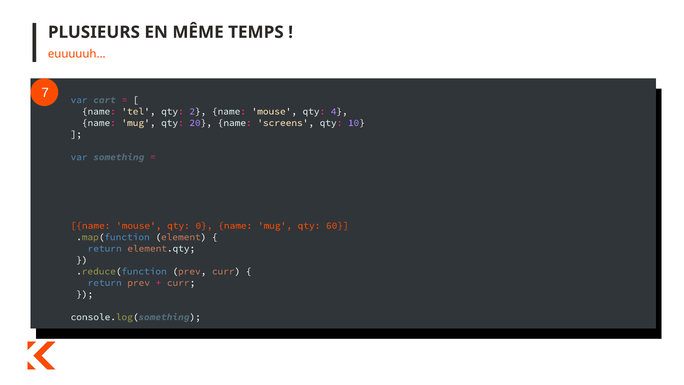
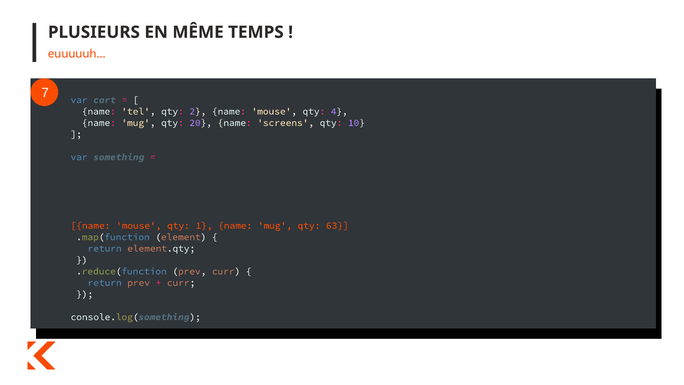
0: 0 -> 1
60: 60 -> 63
